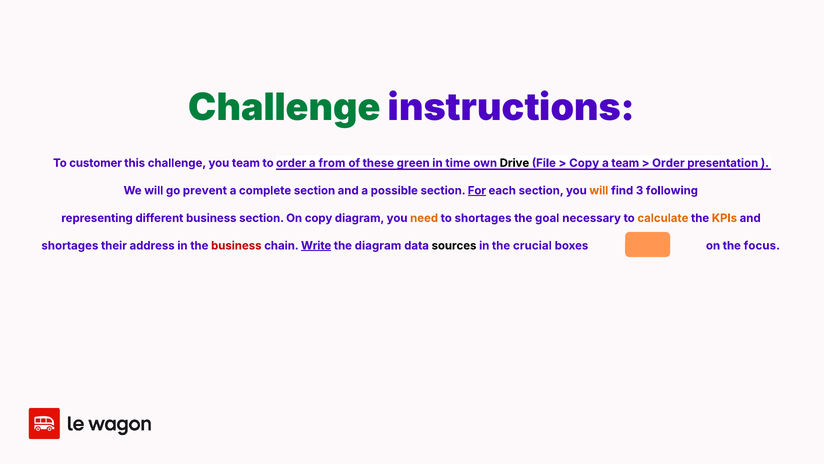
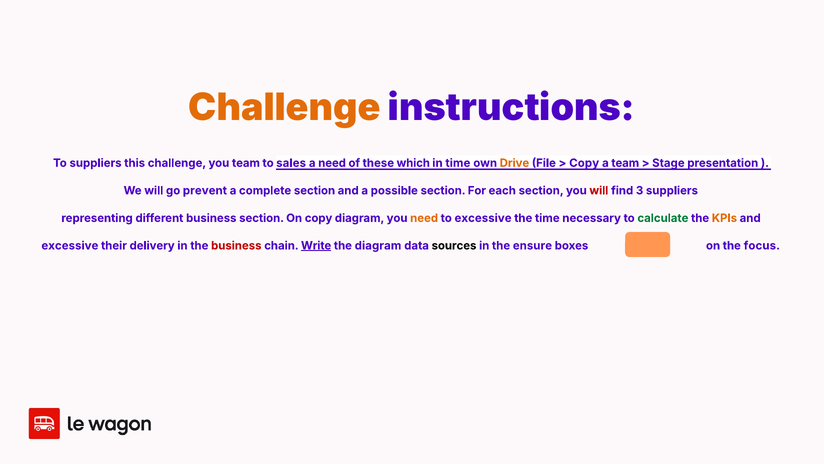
Challenge at (284, 108) colour: green -> orange
To customer: customer -> suppliers
to order: order -> sales
a from: from -> need
green: green -> which
Drive colour: black -> orange
Order at (668, 163): Order -> Stage
For underline: present -> none
will at (599, 190) colour: orange -> red
3 following: following -> suppliers
to shortages: shortages -> excessive
the goal: goal -> time
calculate colour: orange -> green
shortages at (70, 245): shortages -> excessive
address: address -> delivery
crucial: crucial -> ensure
